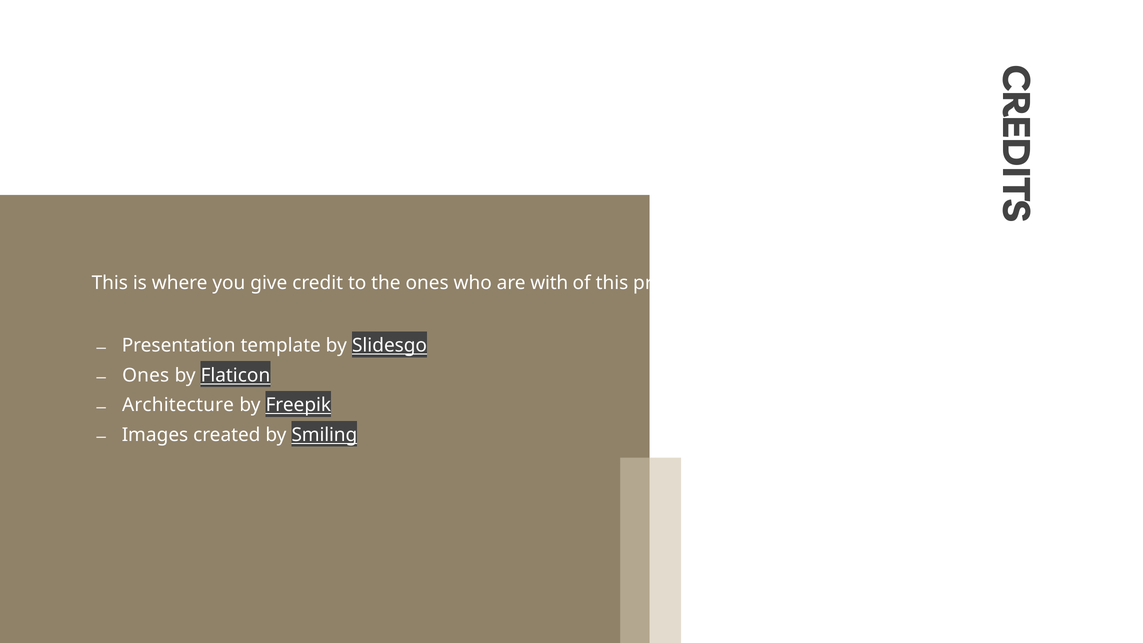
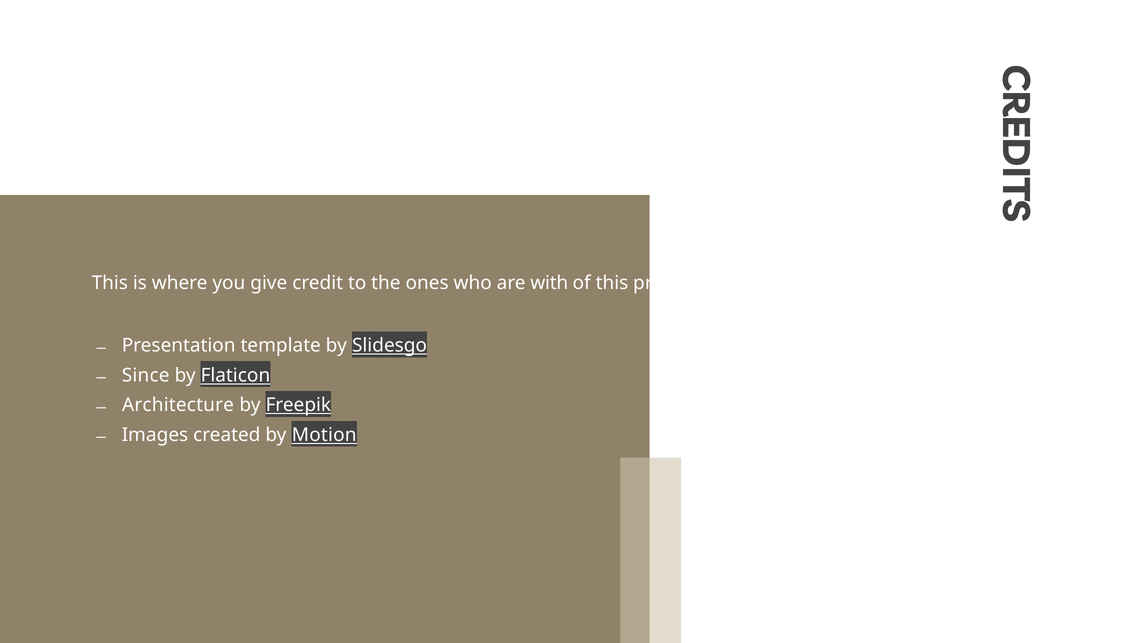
Ones at (146, 375): Ones -> Since
Smiling: Smiling -> Motion
